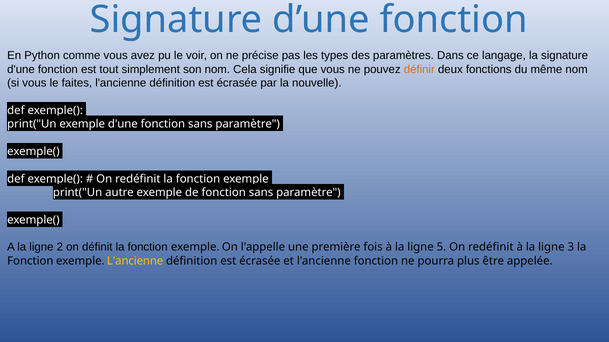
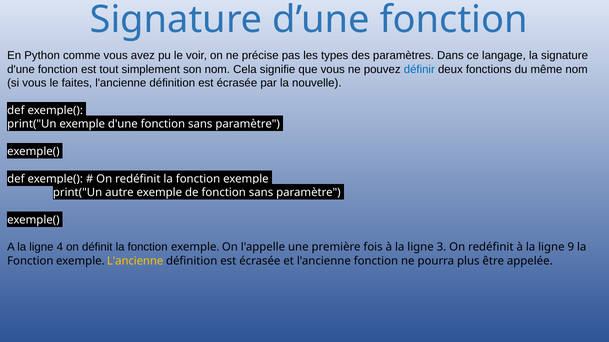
définir colour: orange -> blue
2: 2 -> 4
5: 5 -> 3
3: 3 -> 9
